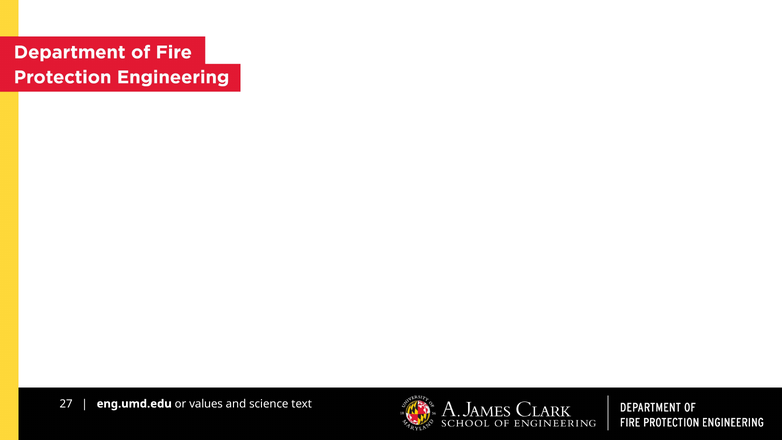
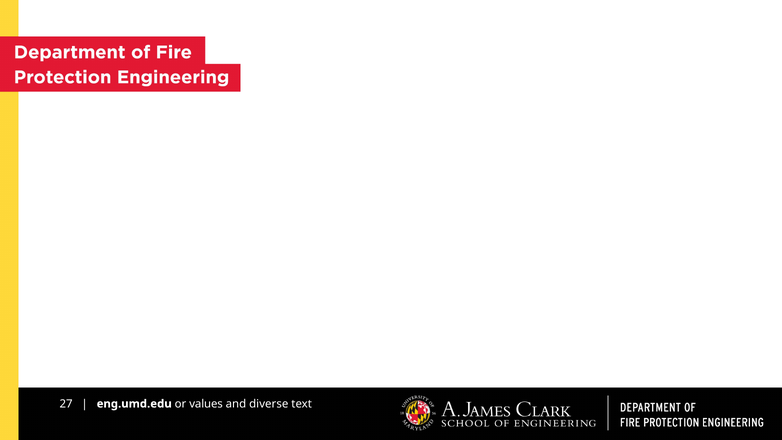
science: science -> diverse
